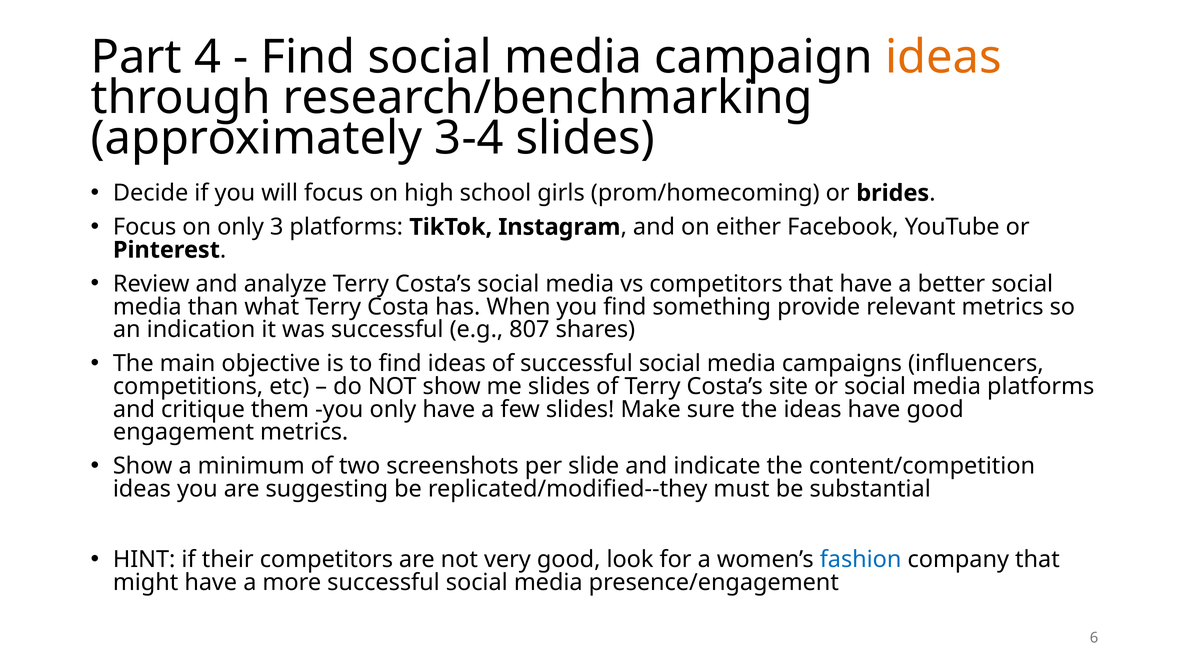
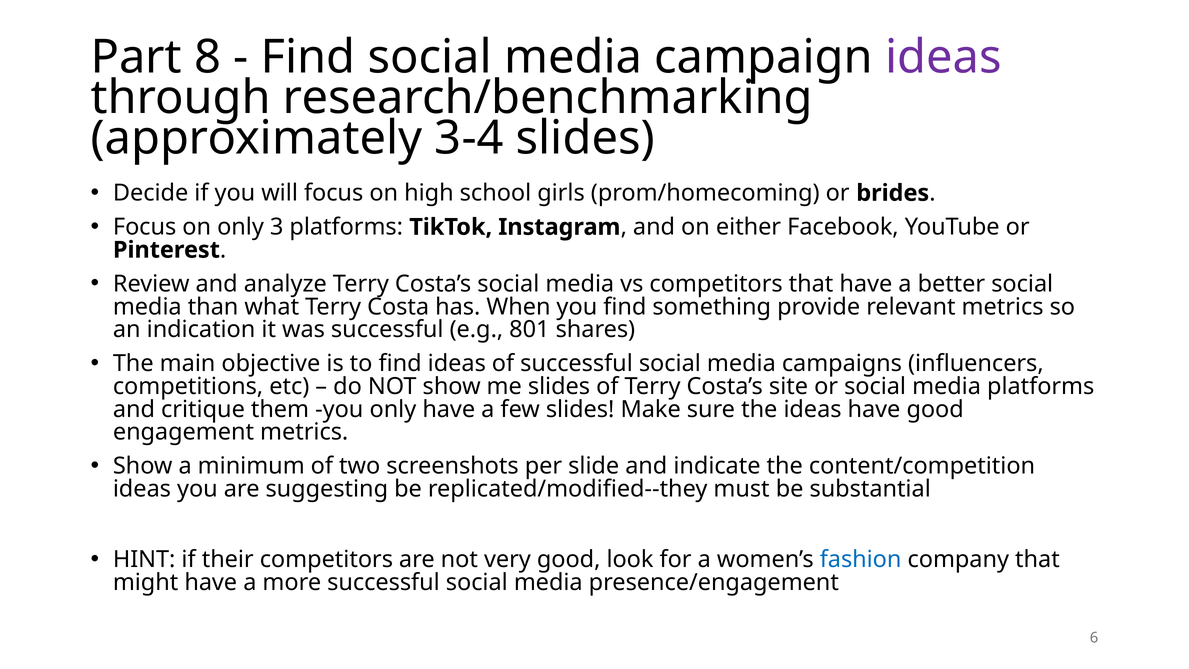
4: 4 -> 8
ideas at (943, 57) colour: orange -> purple
807: 807 -> 801
